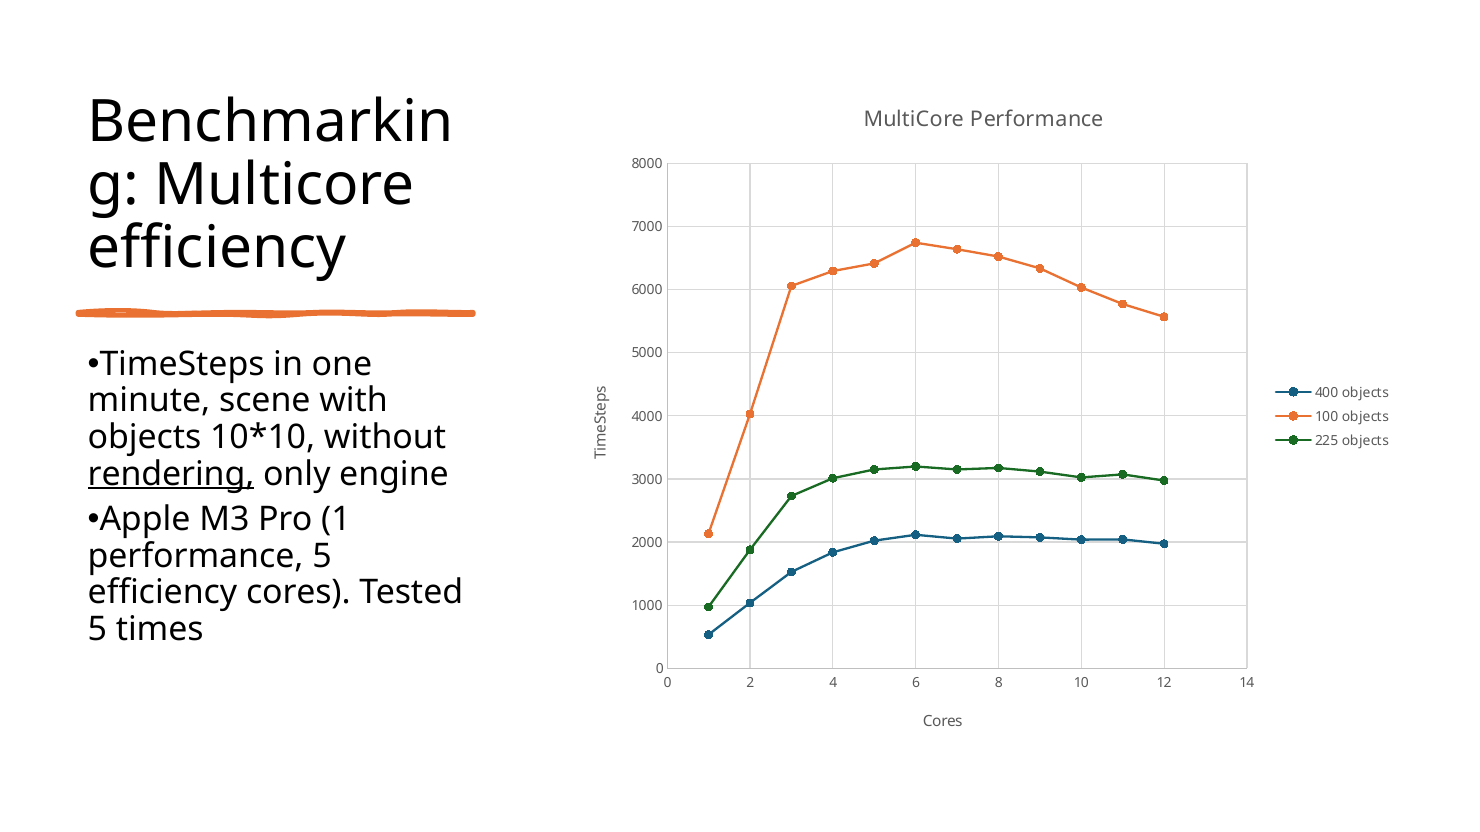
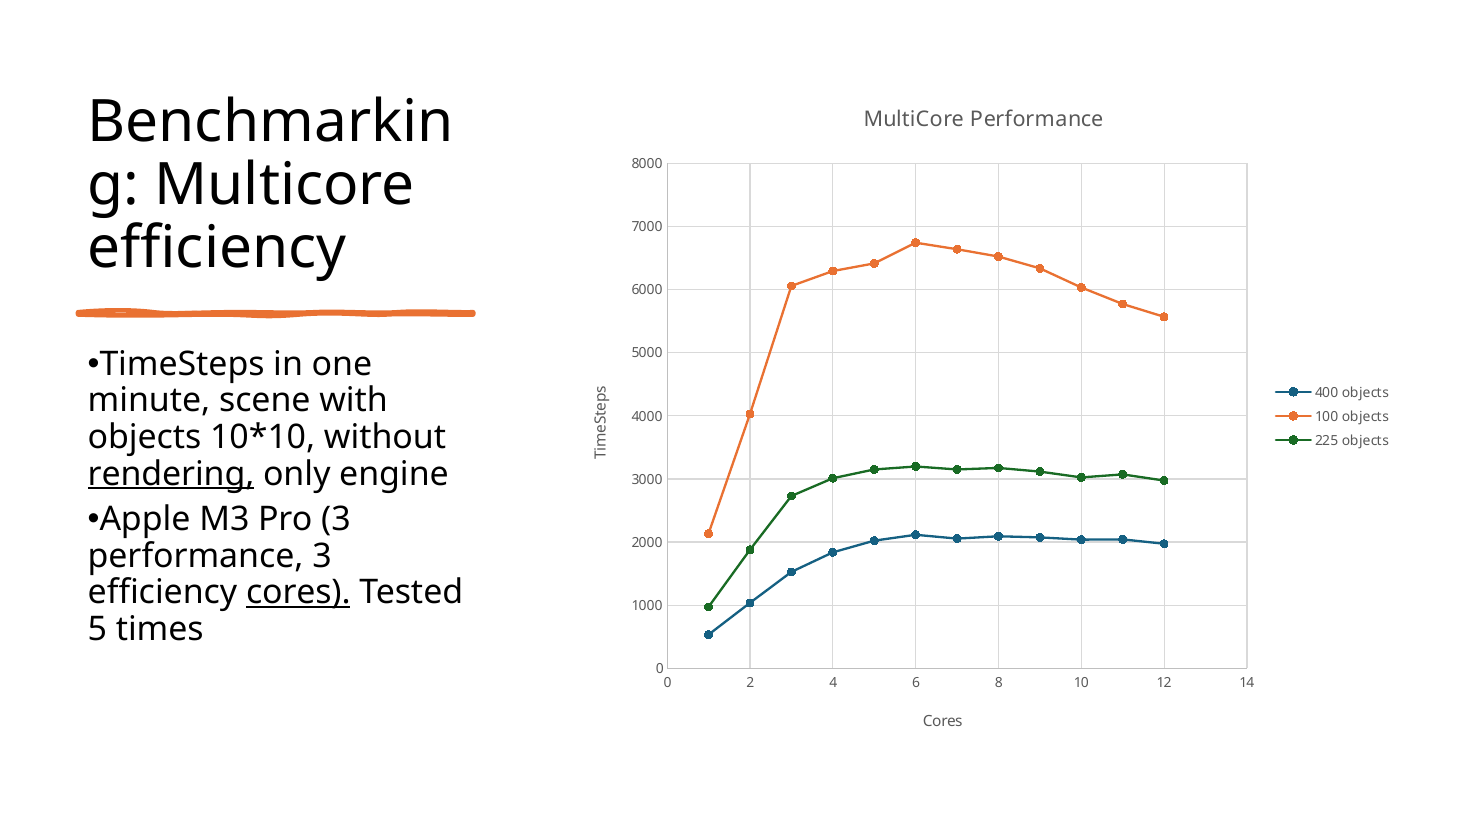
Pro 1: 1 -> 3
performance 5: 5 -> 3
cores at (298, 593) underline: none -> present
